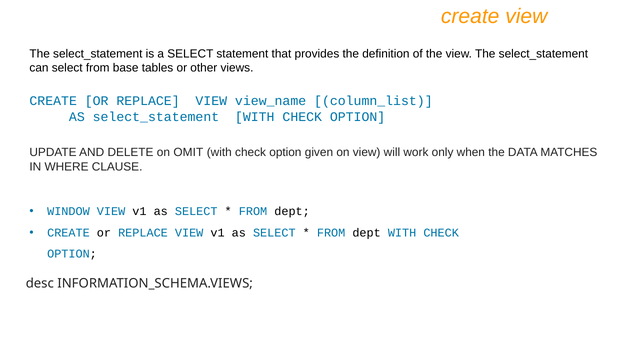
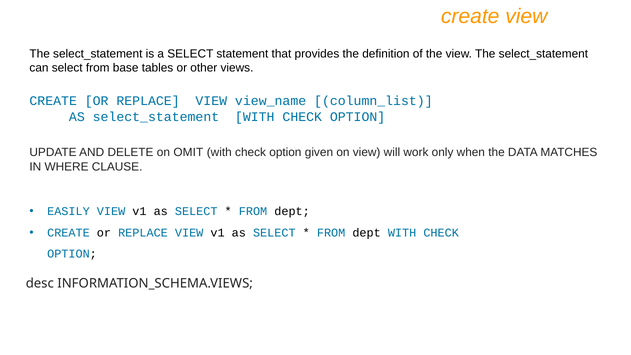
WINDOW: WINDOW -> EASILY
